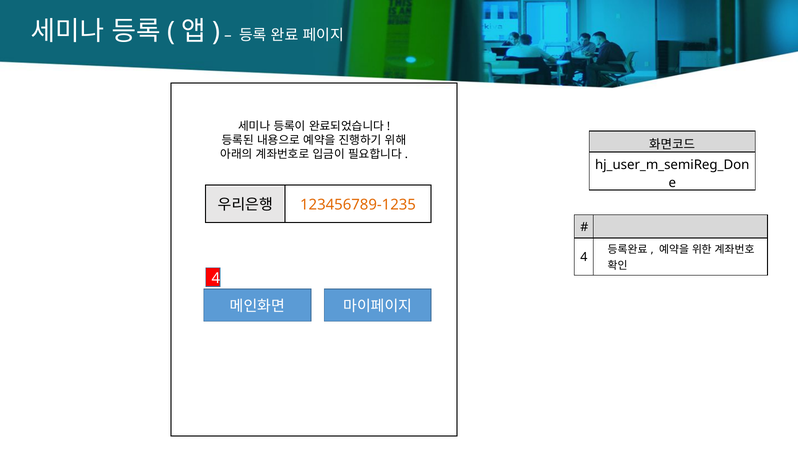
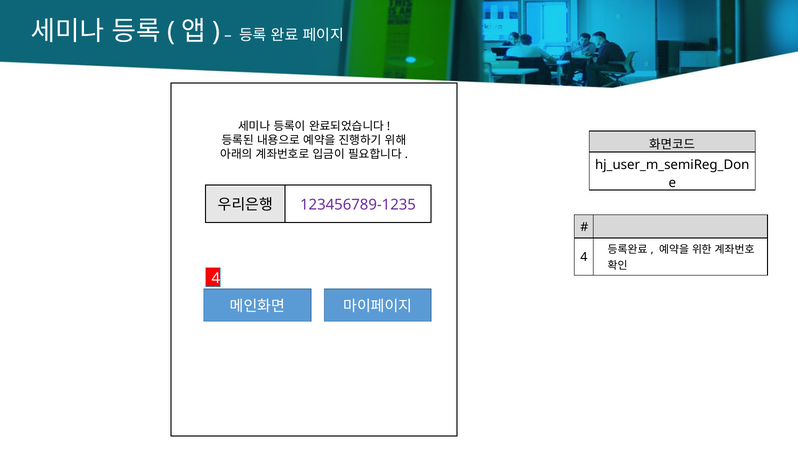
123456789-1235 colour: orange -> purple
